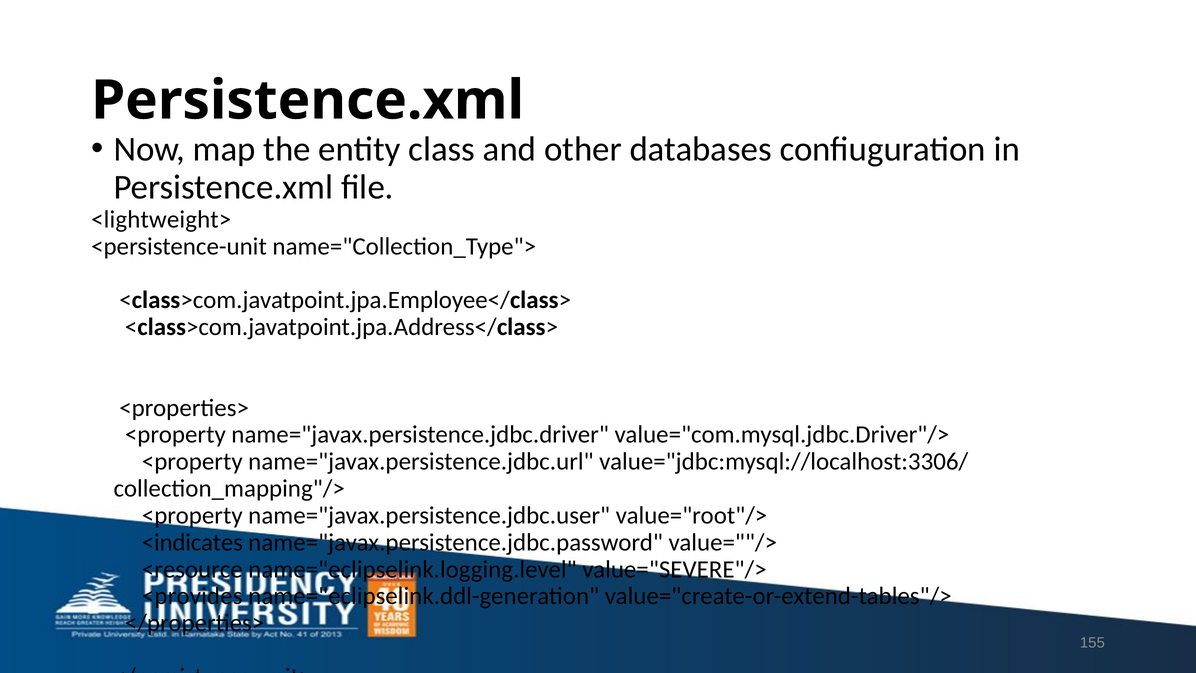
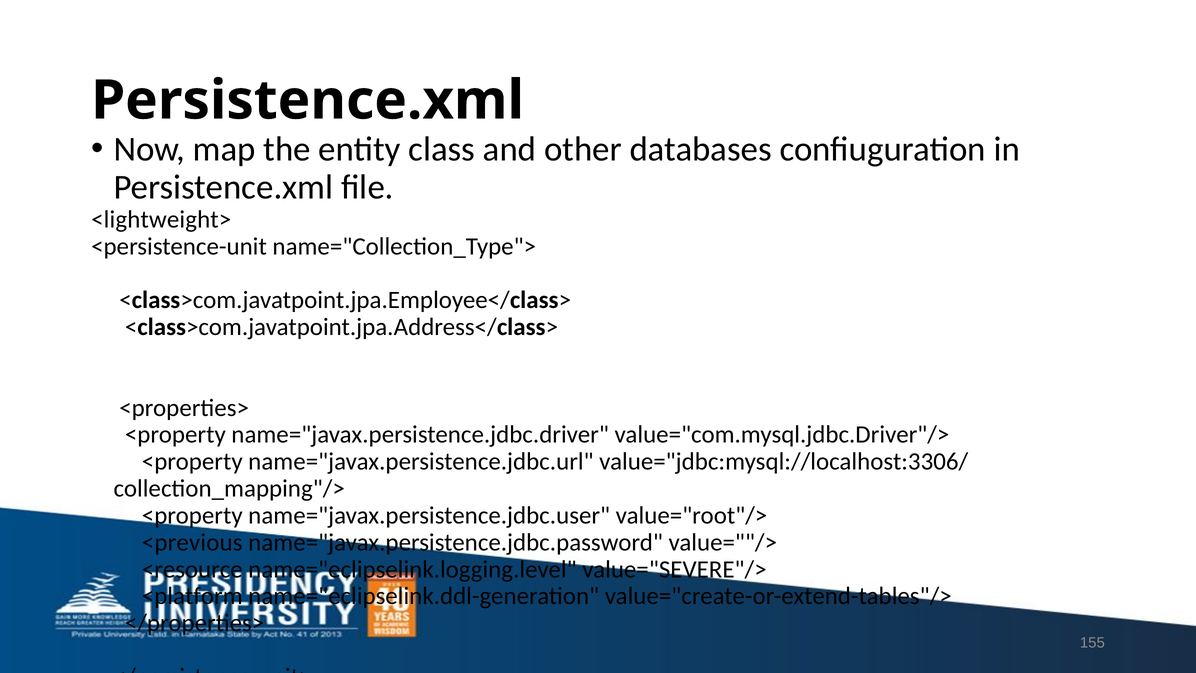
<indicates: <indicates -> <previous
<provides: <provides -> <platform
